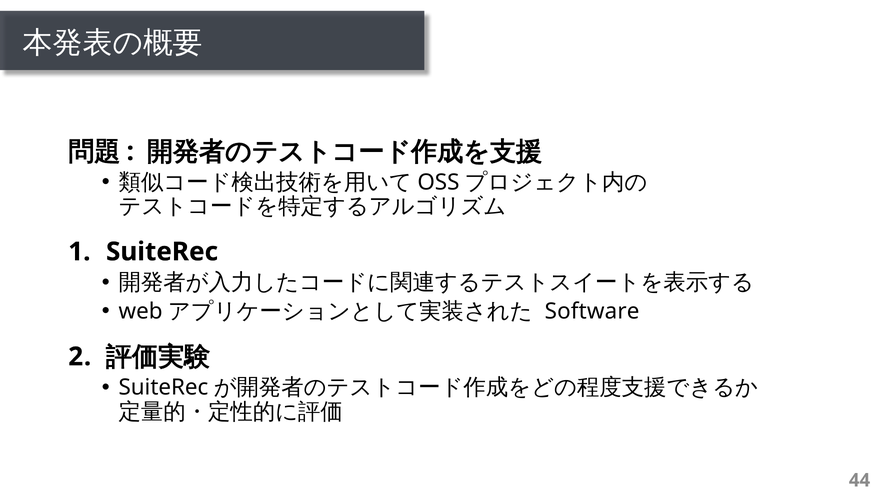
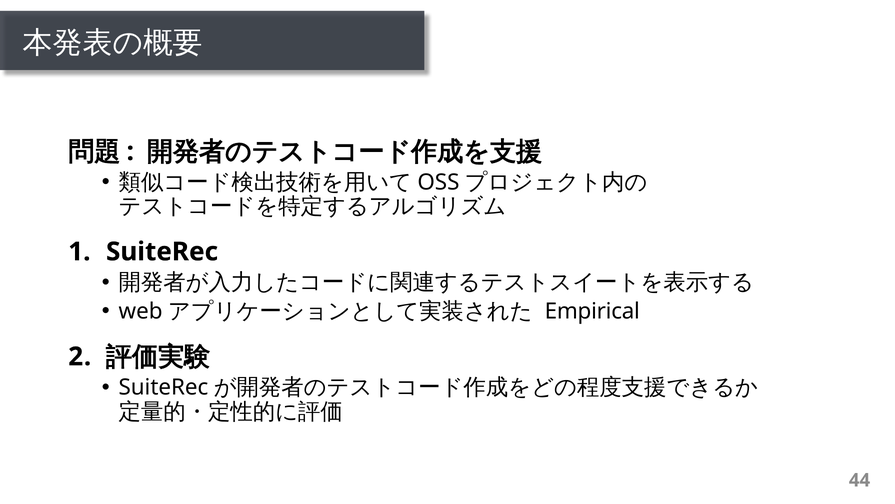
Software: Software -> Empirical
